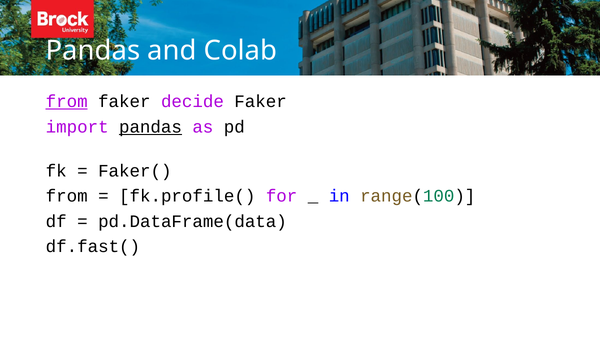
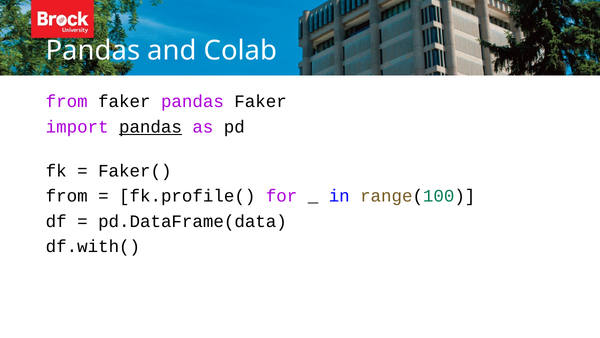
from at (67, 101) underline: present -> none
faker decide: decide -> pandas
df.fast(: df.fast( -> df.with(
